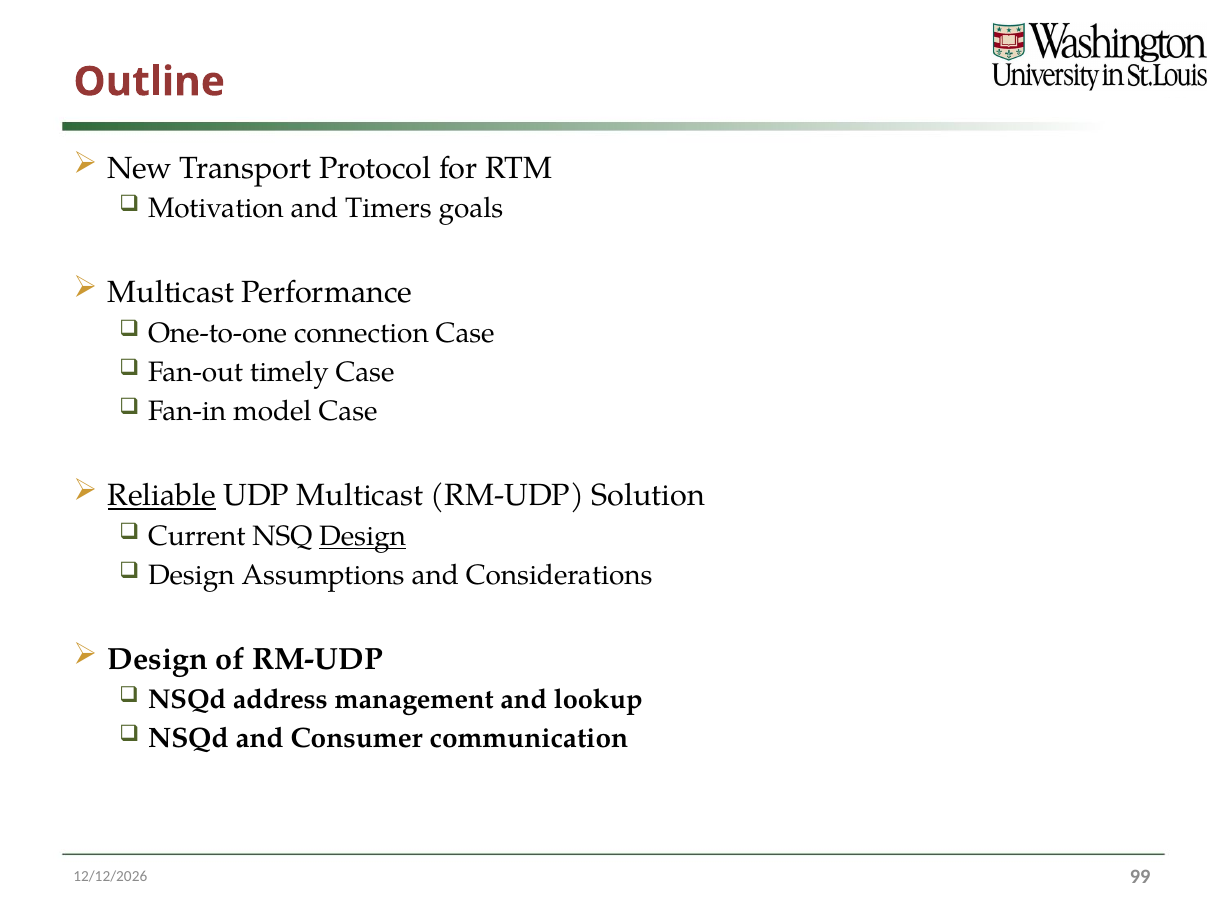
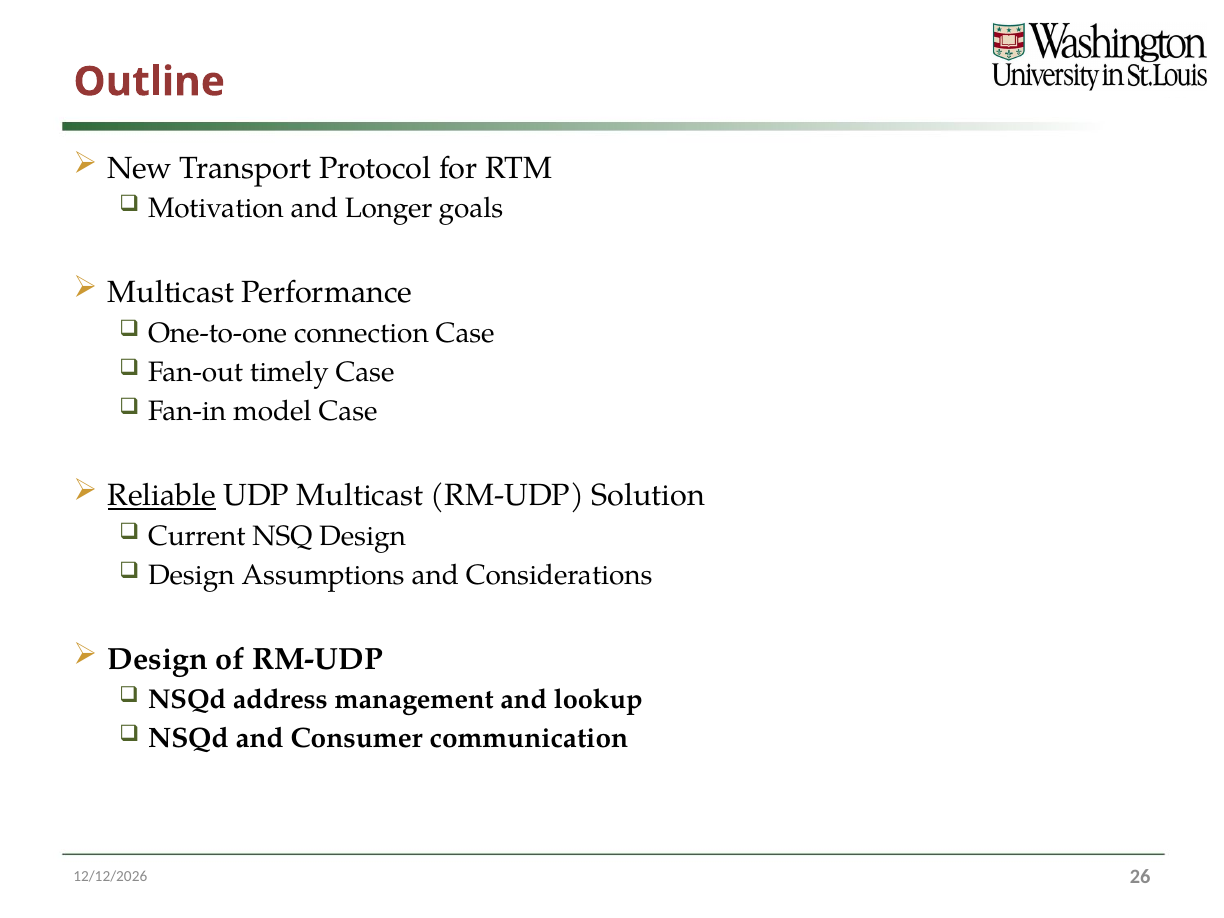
Timers: Timers -> Longer
Design at (363, 536) underline: present -> none
99: 99 -> 26
